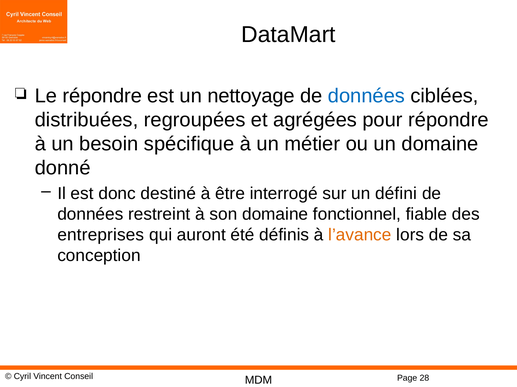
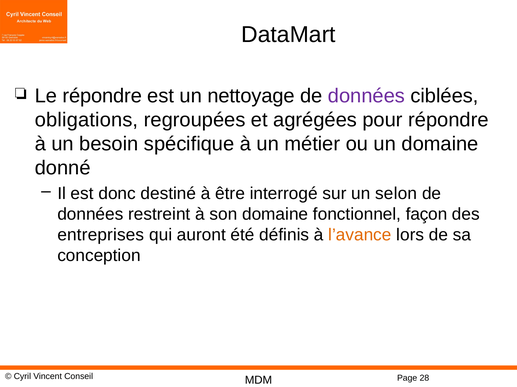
données at (366, 96) colour: blue -> purple
distribuées: distribuées -> obligations
défini: défini -> selon
fiable: fiable -> façon
